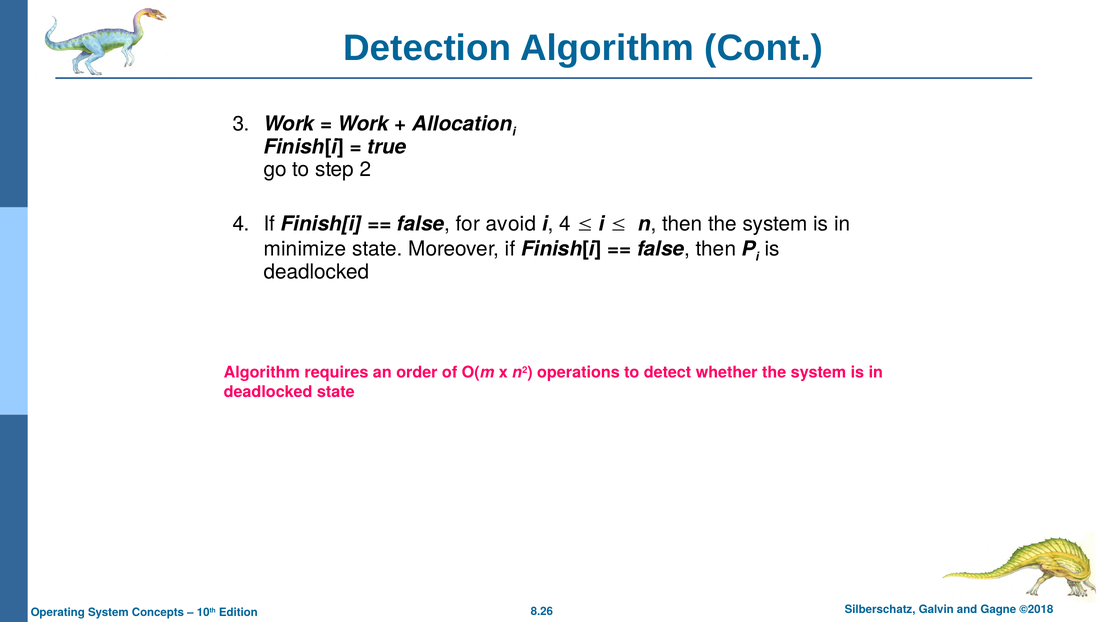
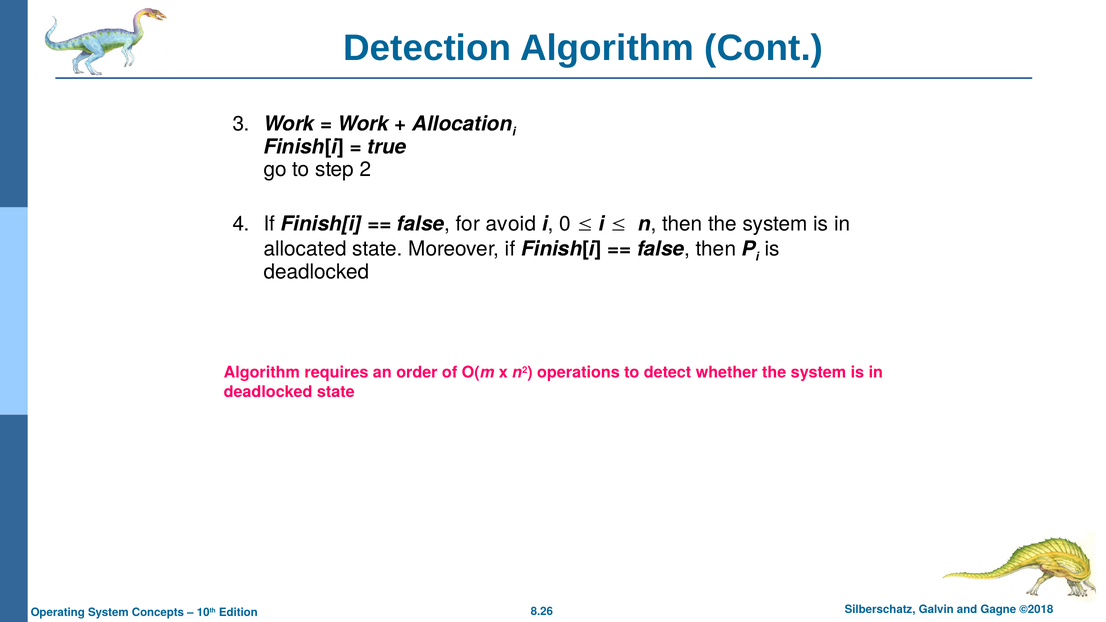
i 4: 4 -> 0
minimize: minimize -> allocated
